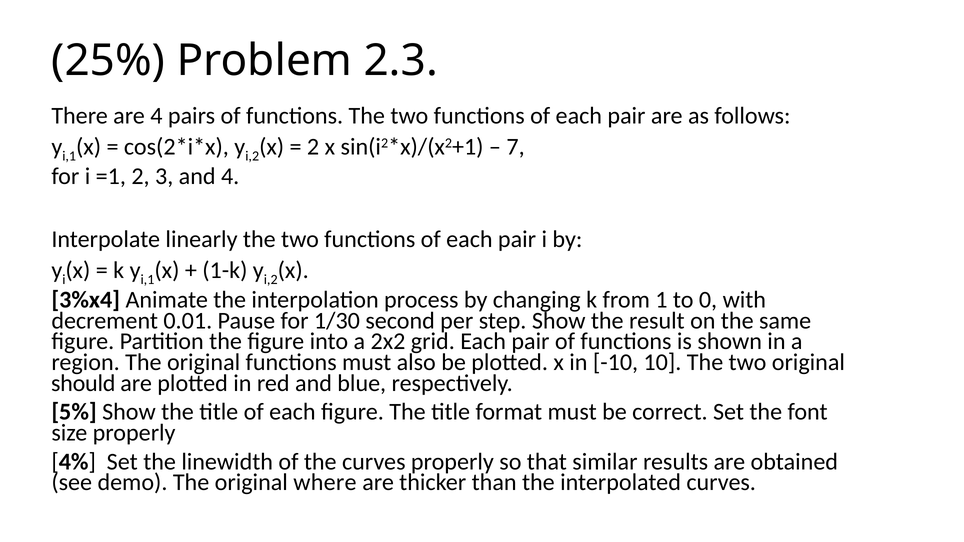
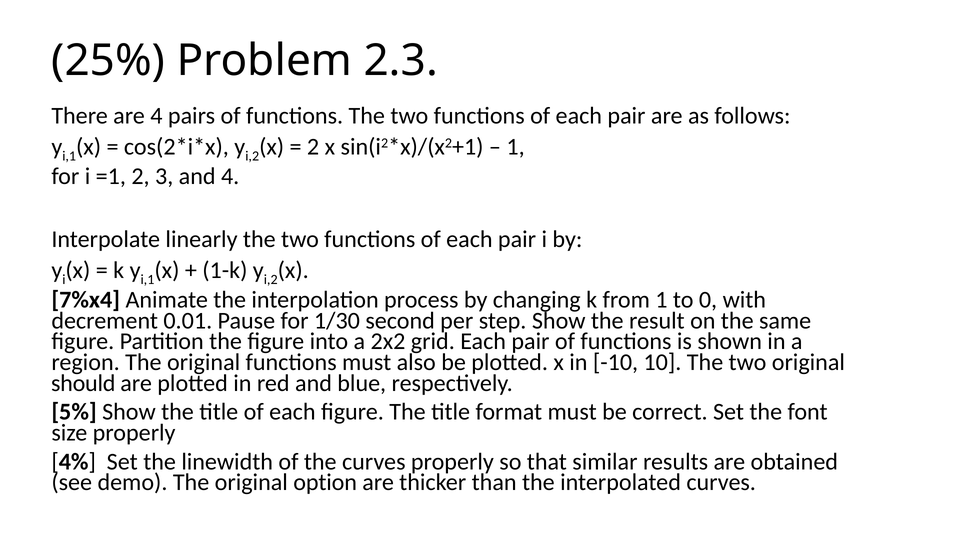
7 at (516, 147): 7 -> 1
3%x4: 3%x4 -> 7%x4
where: where -> option
